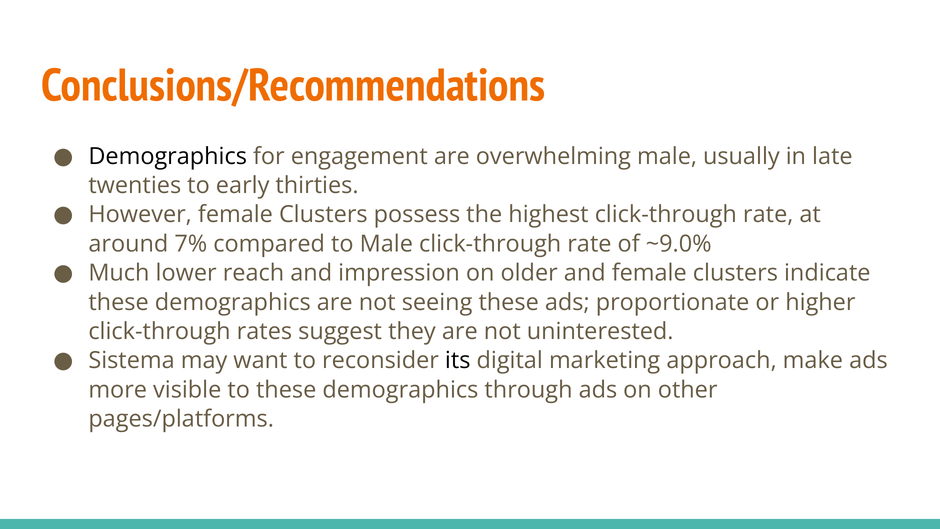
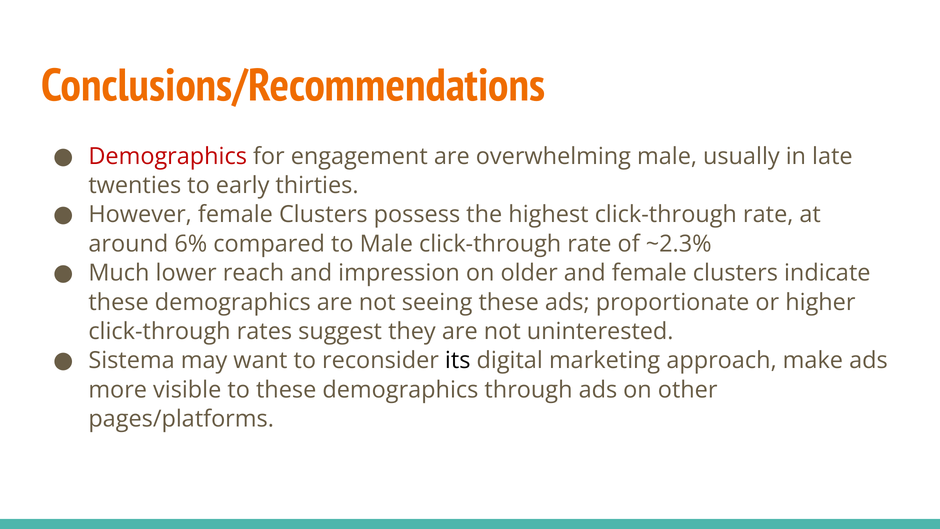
Demographics at (168, 156) colour: black -> red
7%: 7% -> 6%
~9.0%: ~9.0% -> ~2.3%
